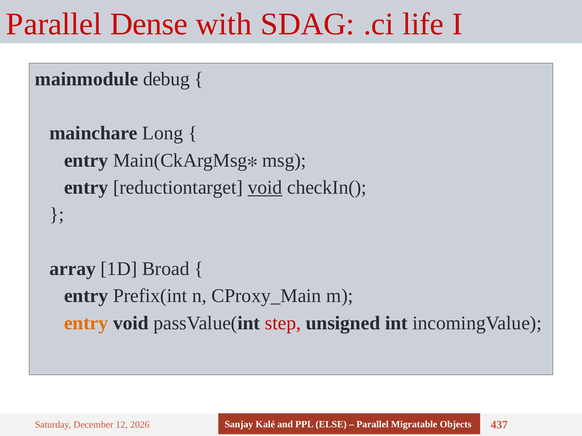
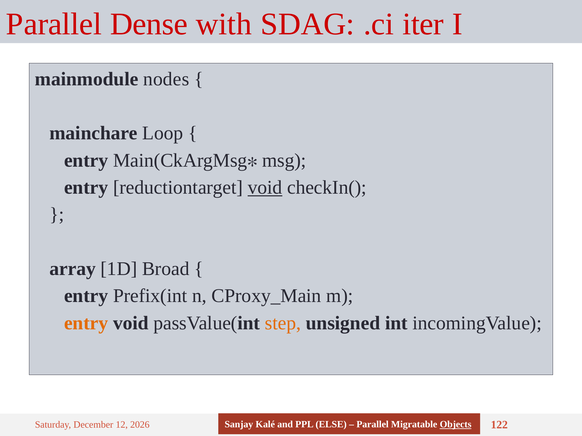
life: life -> iter
debug: debug -> nodes
Long: Long -> Loop
step colour: red -> orange
Objects underline: none -> present
437: 437 -> 122
